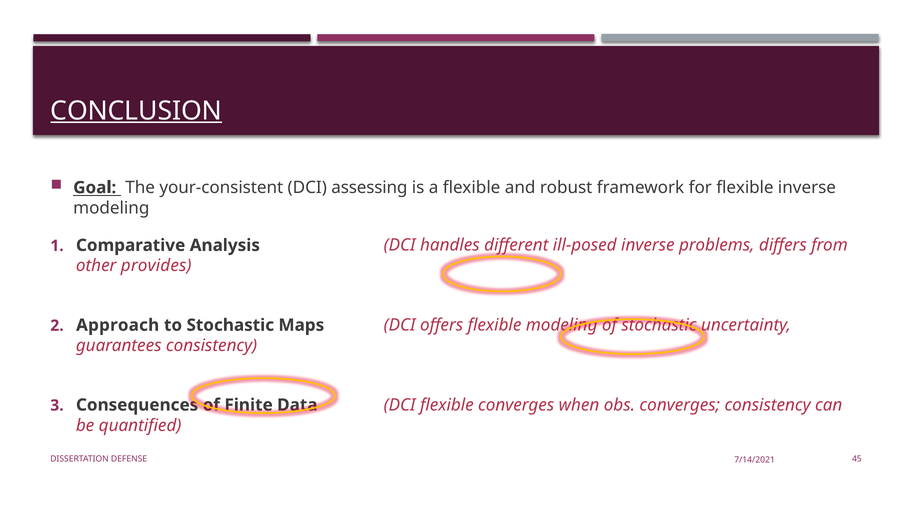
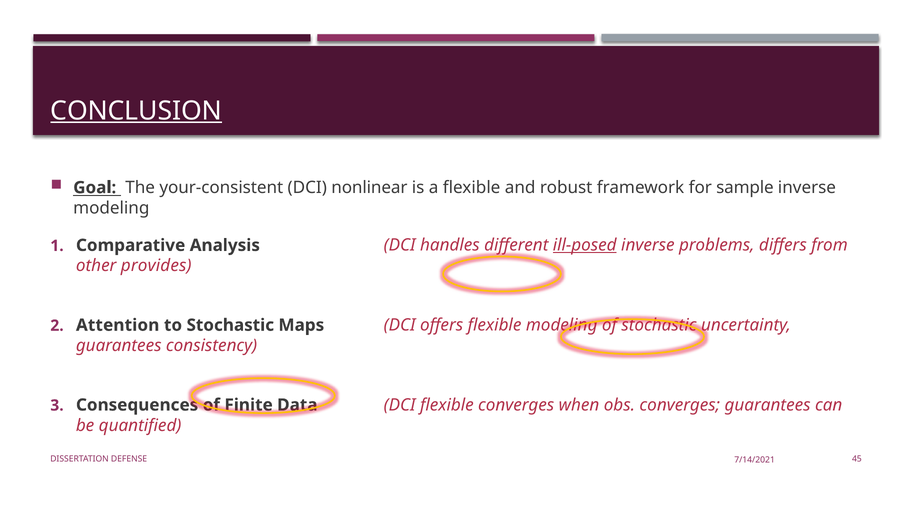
assessing: assessing -> nonlinear
for flexible: flexible -> sample
ill-posed underline: none -> present
Approach: Approach -> Attention
converges consistency: consistency -> guarantees
